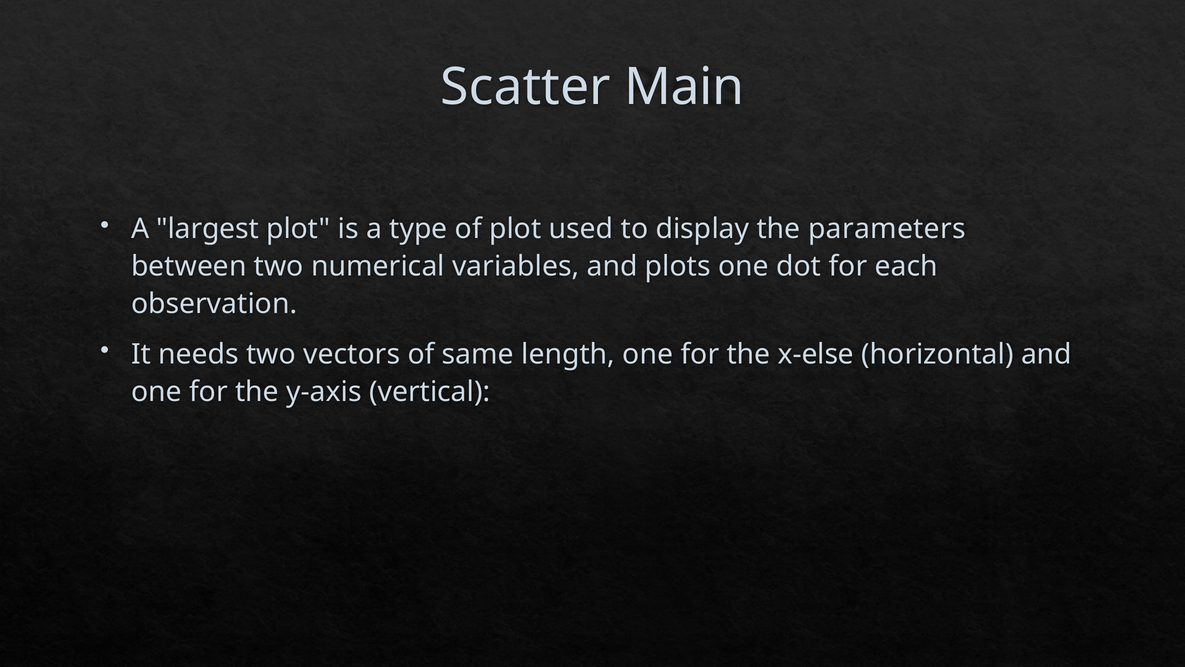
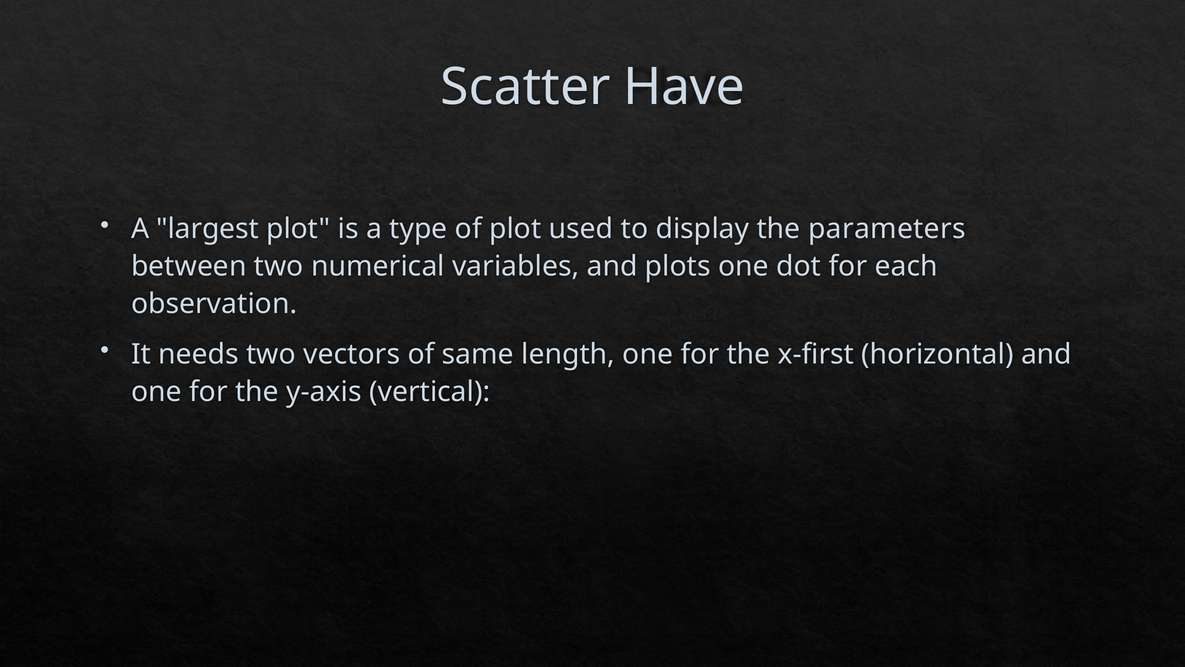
Main: Main -> Have
x-else: x-else -> x-first
